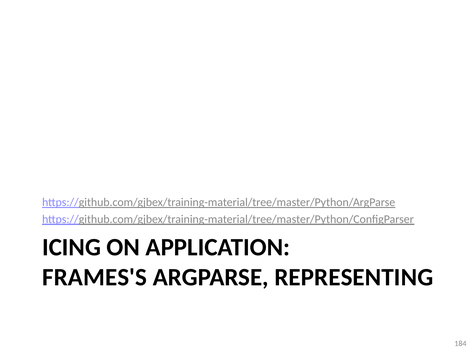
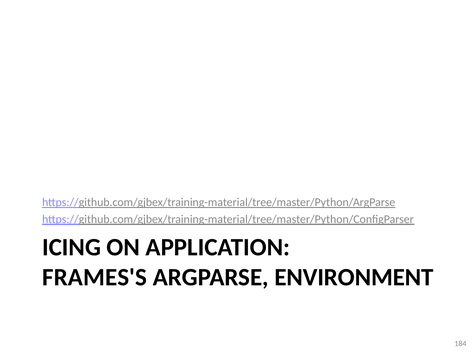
REPRESENTING: REPRESENTING -> ENVIRONMENT
